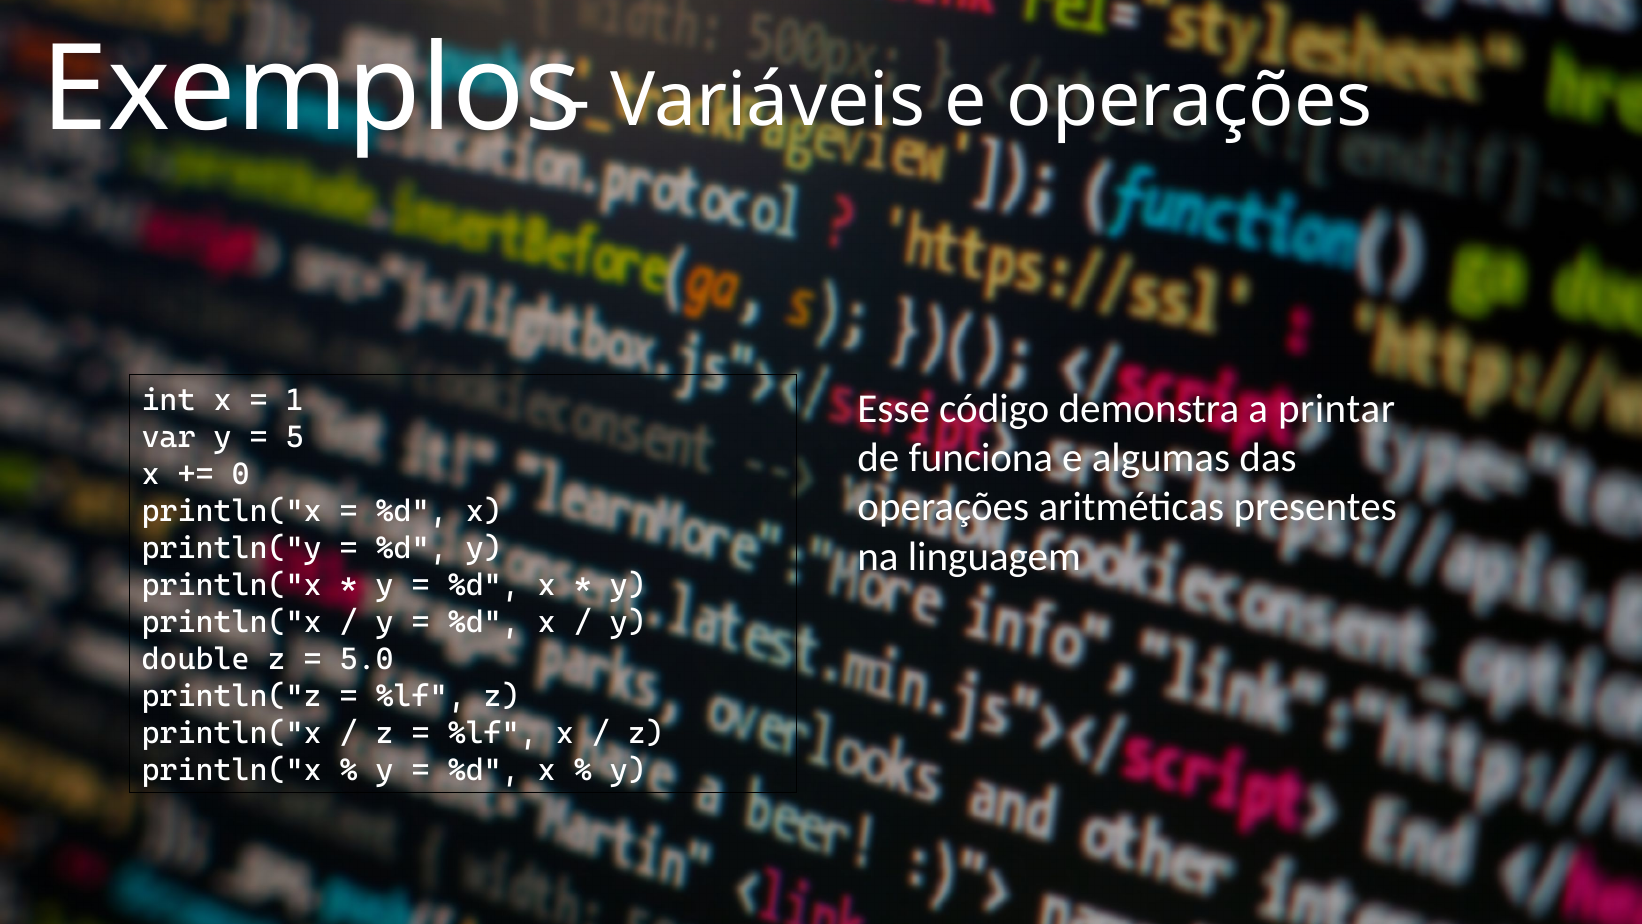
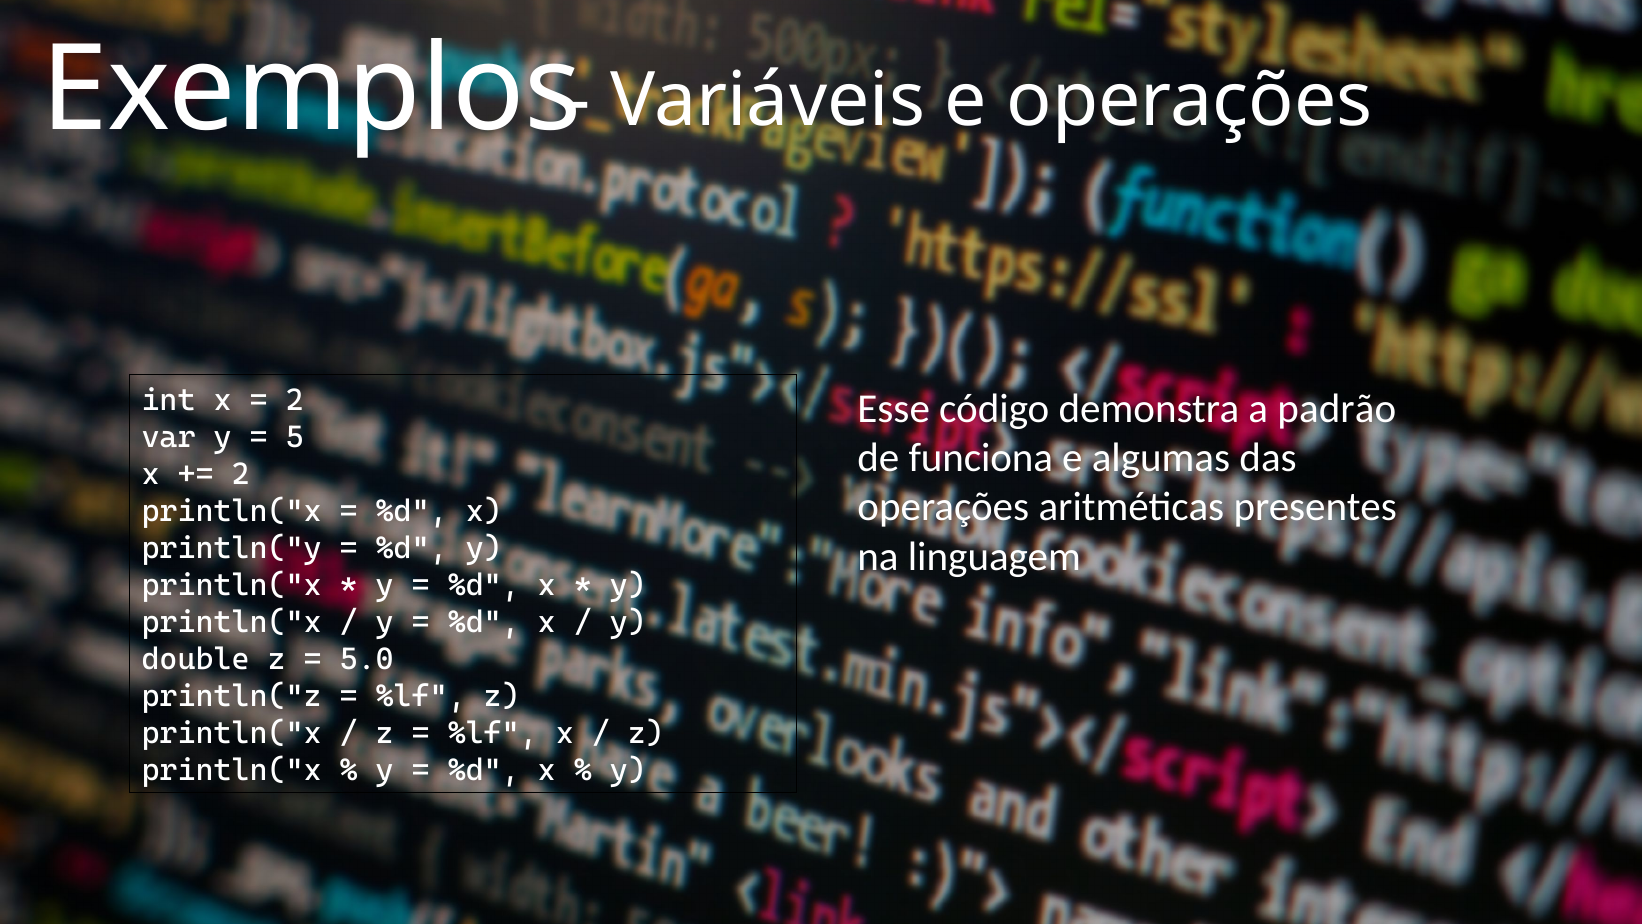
1 at (295, 401): 1 -> 2
printar: printar -> padrão
0 at (241, 475): 0 -> 2
